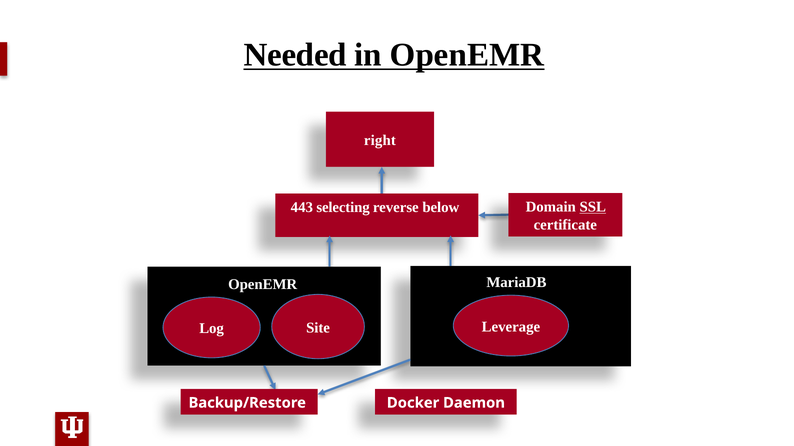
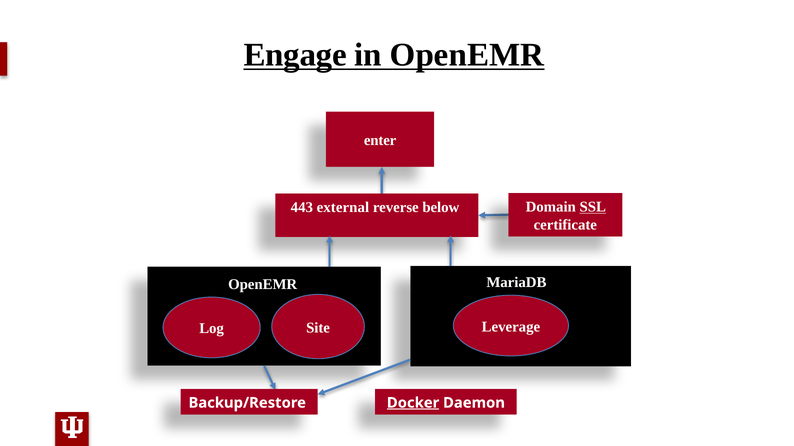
Needed: Needed -> Engage
right: right -> enter
selecting: selecting -> external
Docker underline: none -> present
